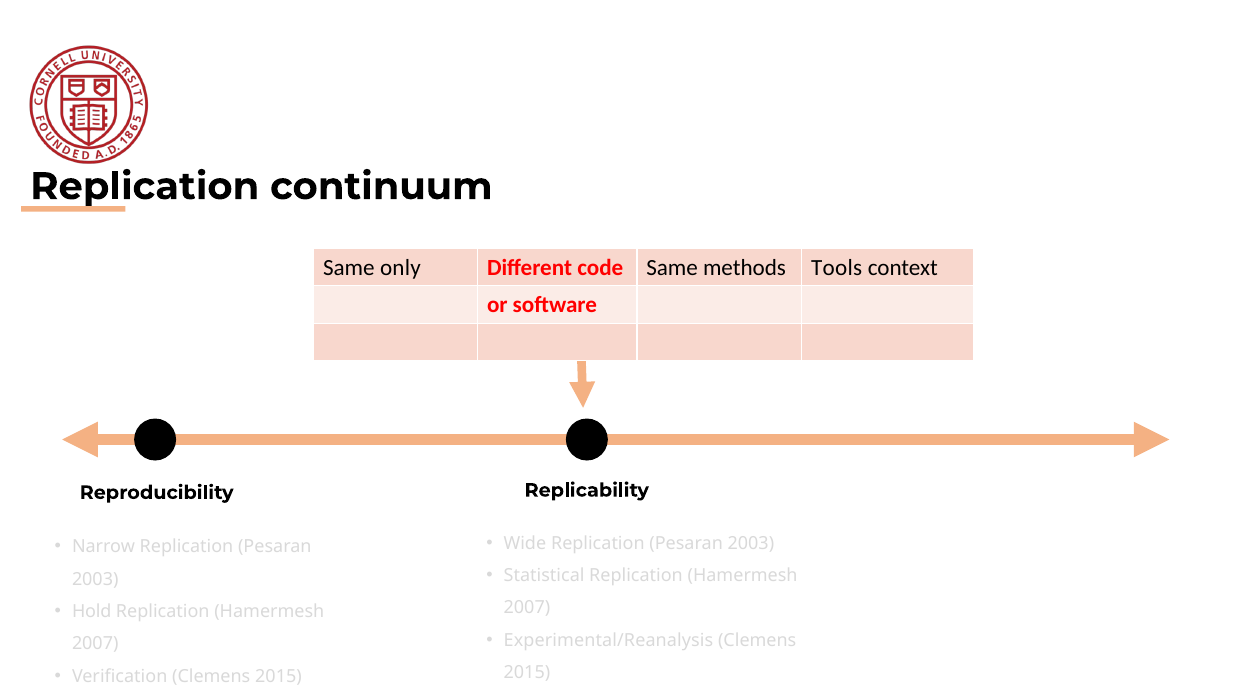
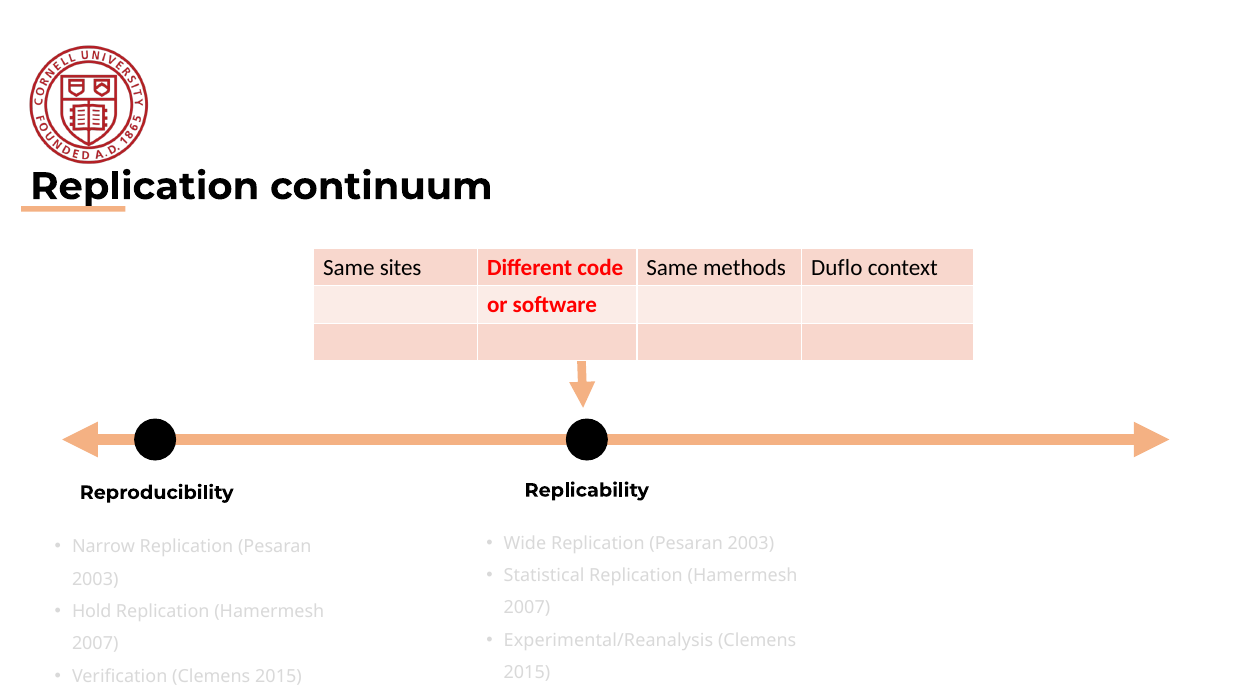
only: only -> sites
Tools: Tools -> Duflo
